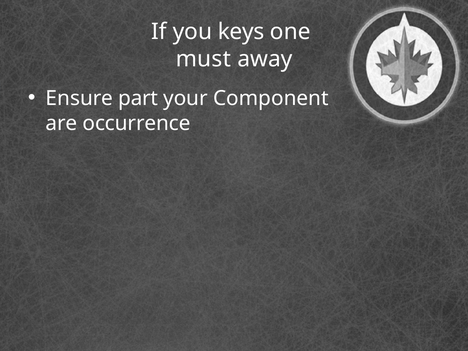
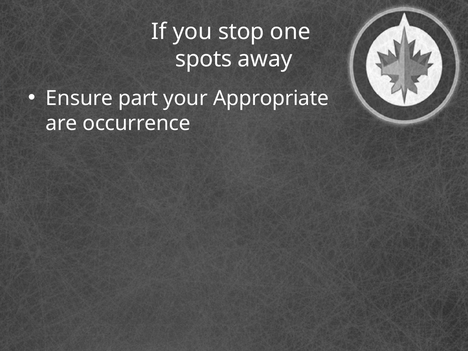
keys: keys -> stop
must: must -> spots
Component: Component -> Appropriate
